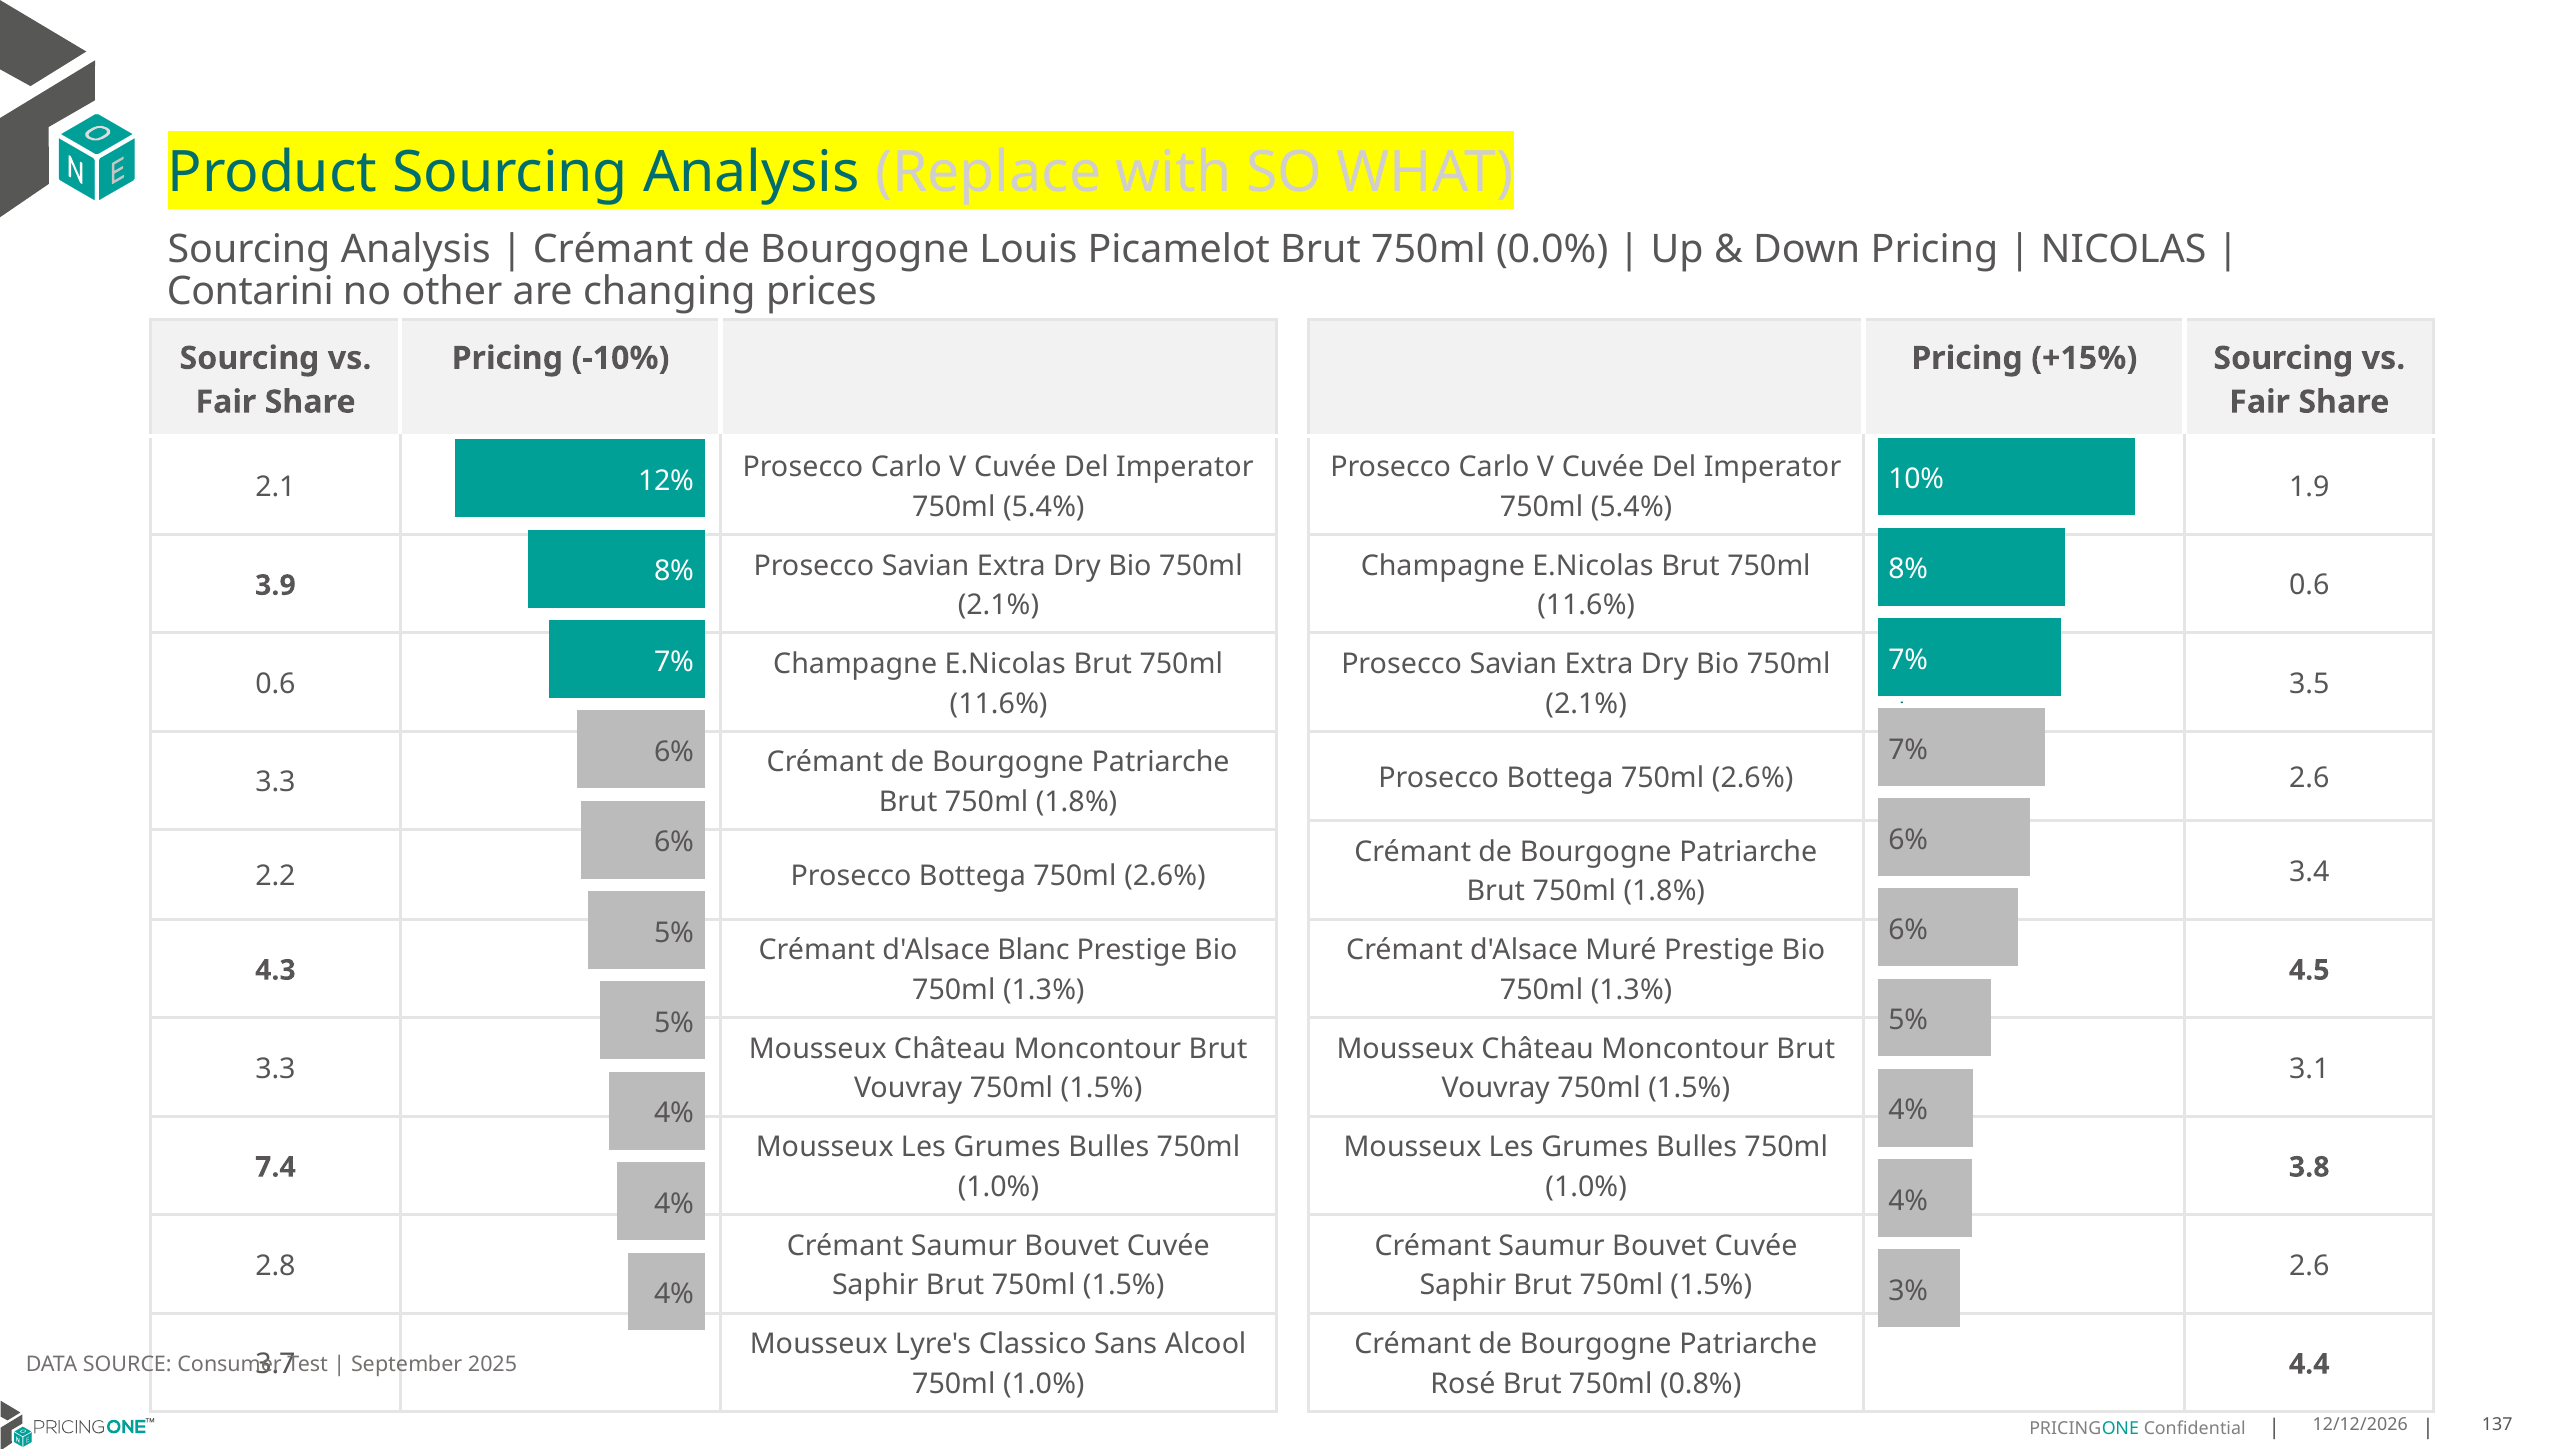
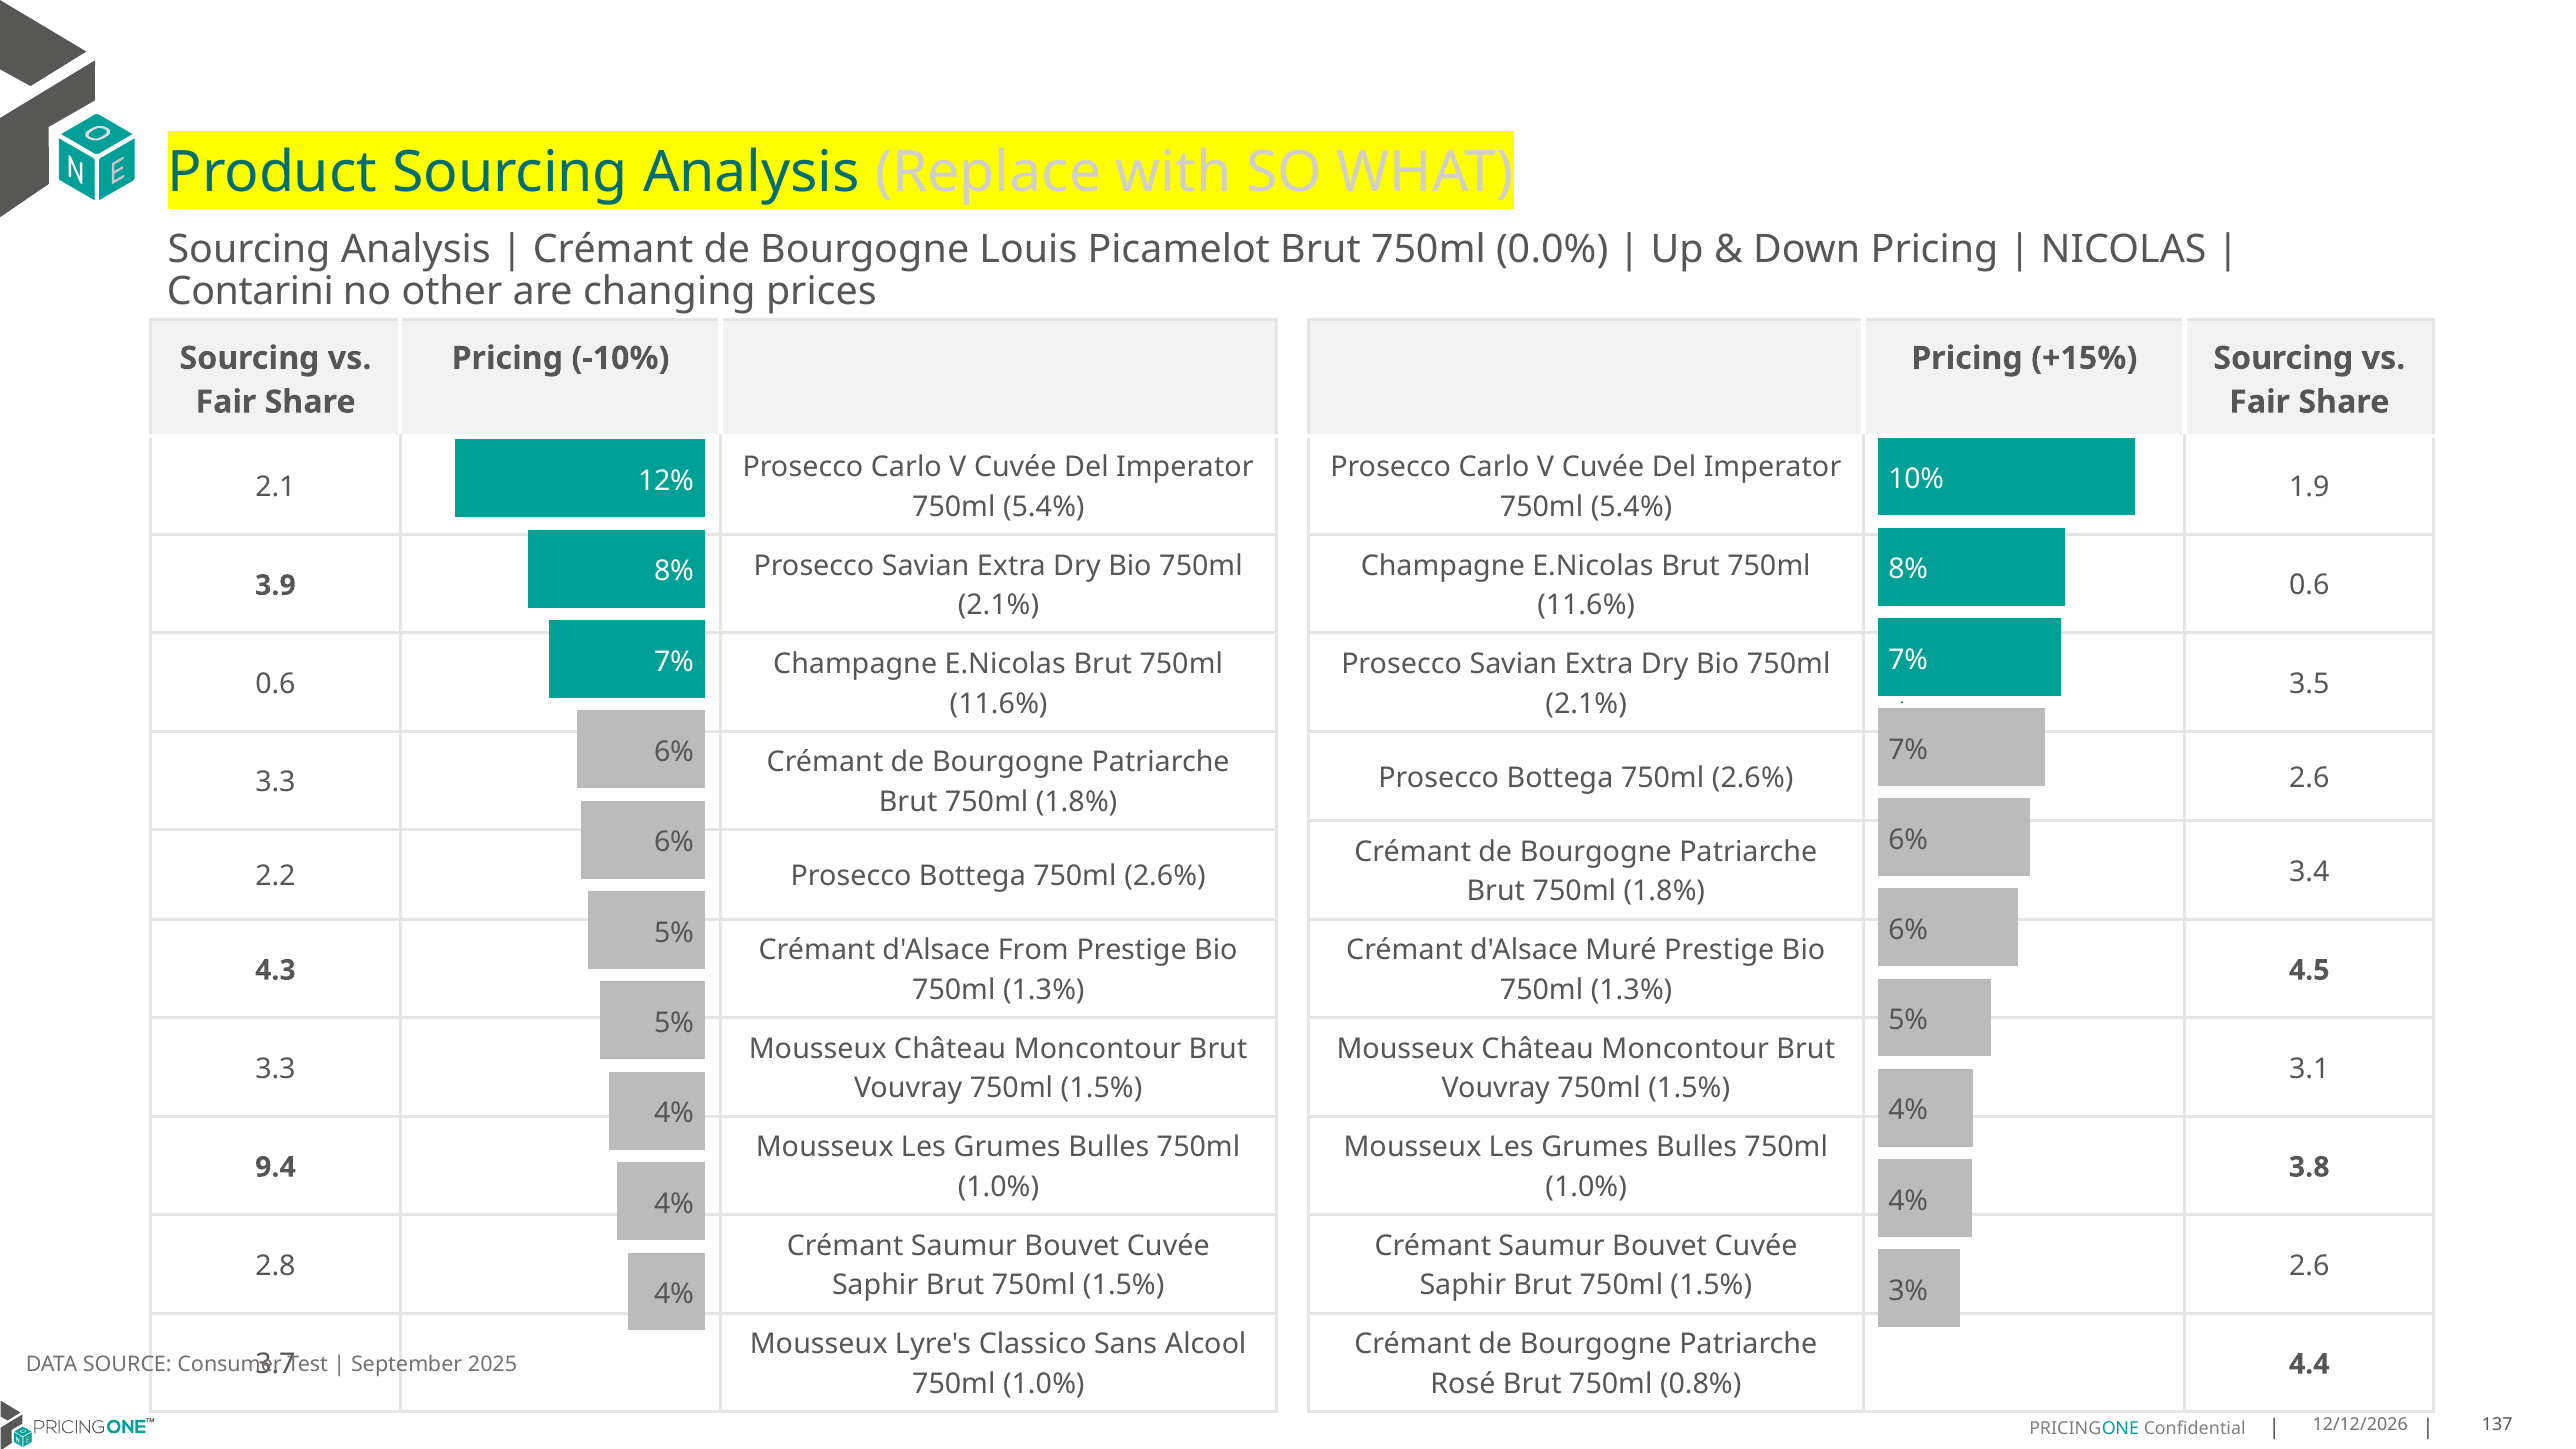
Blanc: Blanc -> From
7.4: 7.4 -> 9.4
